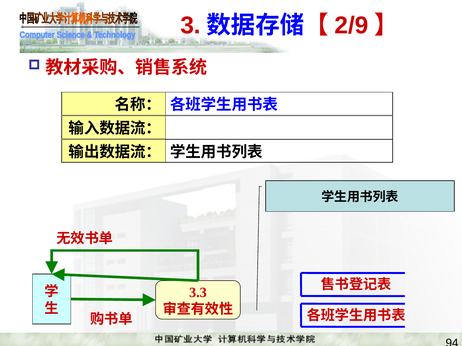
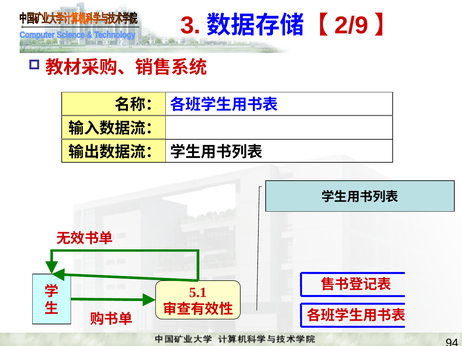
3.3: 3.3 -> 5.1
